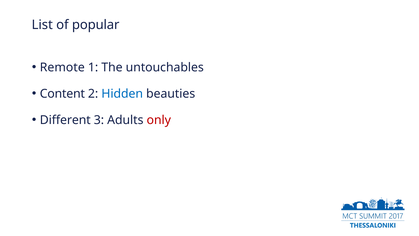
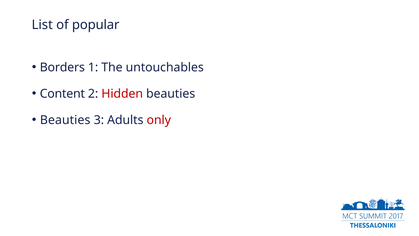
Remote: Remote -> Borders
Hidden colour: blue -> red
Different at (65, 120): Different -> Beauties
